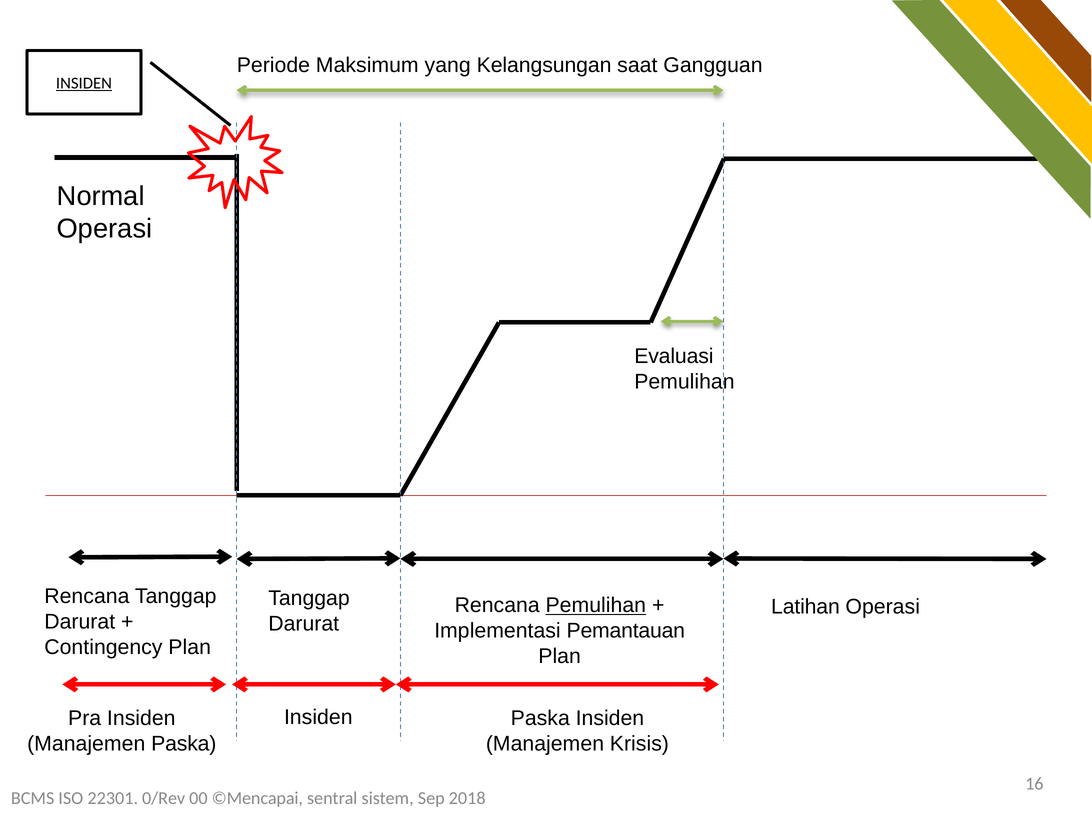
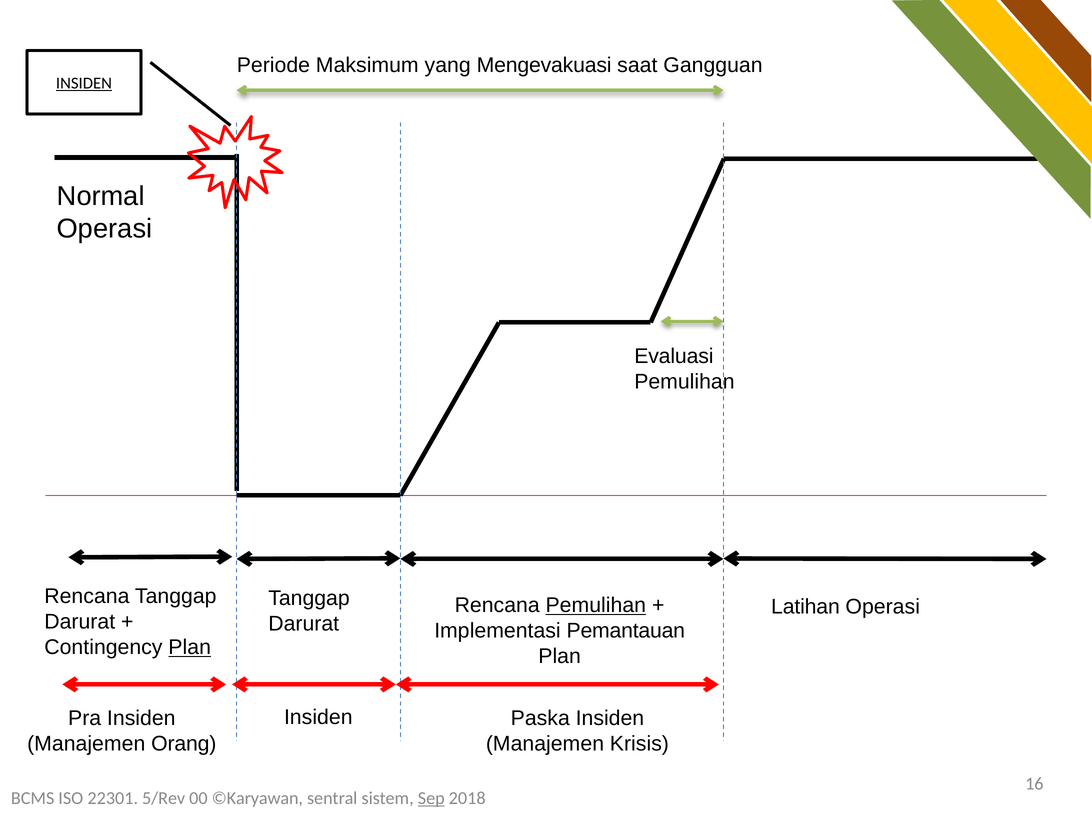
Kelangsungan: Kelangsungan -> Mengevakuasi
Plan at (190, 647) underline: none -> present
Manajemen Paska: Paska -> Orang
0/Rev: 0/Rev -> 5/Rev
©Mencapai: ©Mencapai -> ©Karyawan
Sep underline: none -> present
